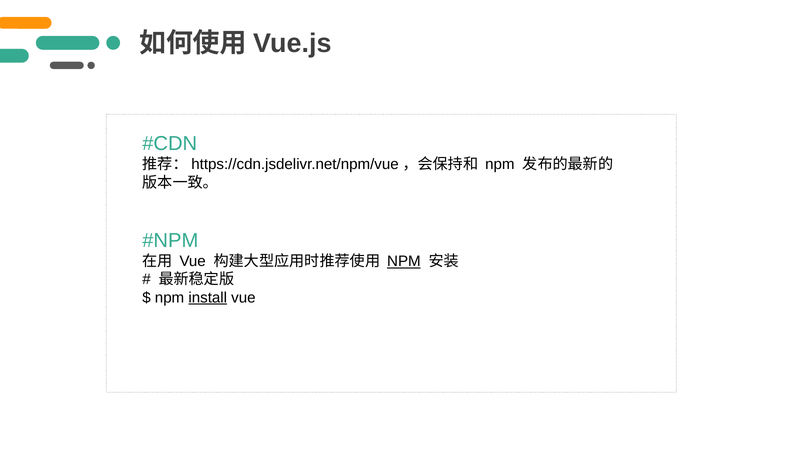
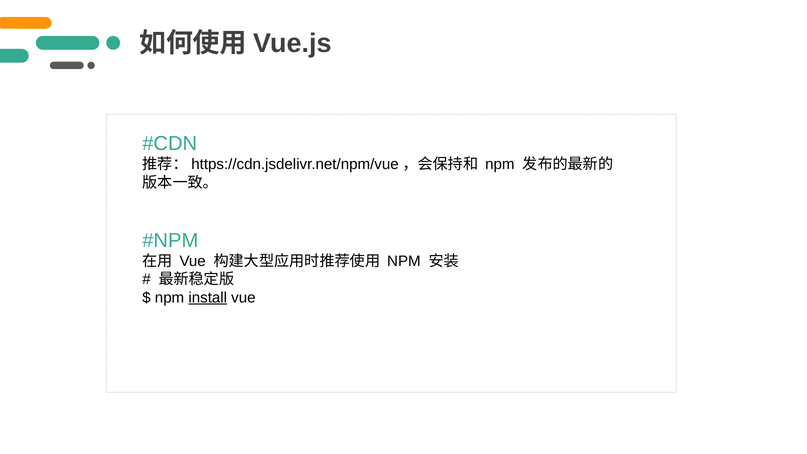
NPM at (404, 261) underline: present -> none
